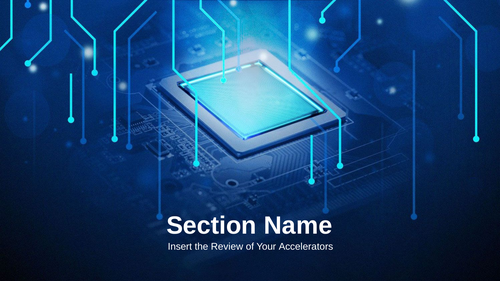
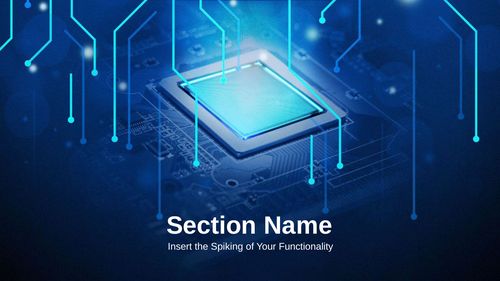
Review: Review -> Spiking
Accelerators: Accelerators -> Functionality
